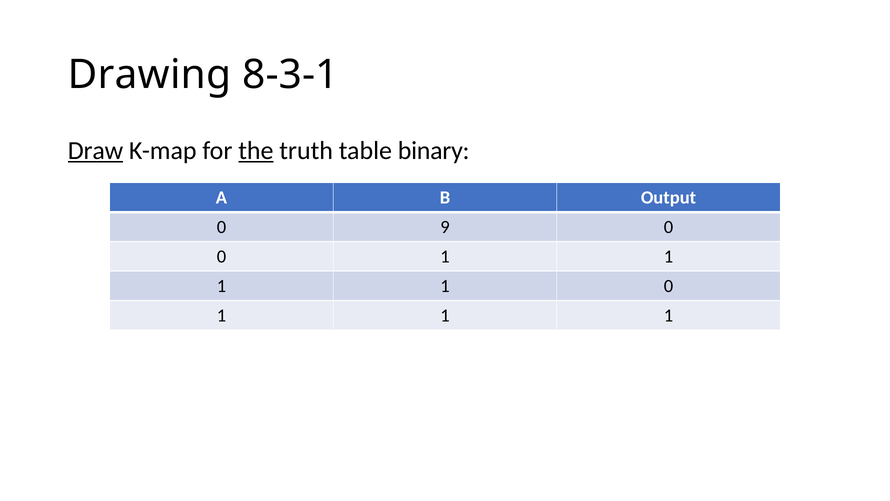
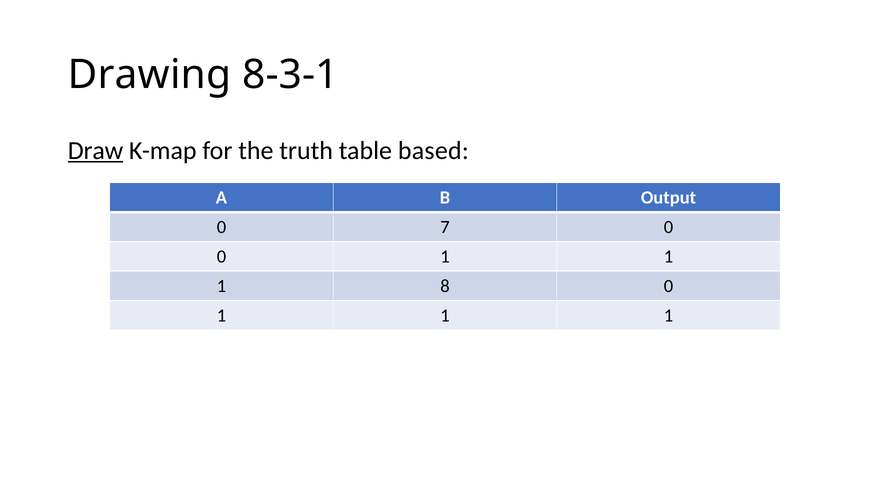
the underline: present -> none
binary: binary -> based
9: 9 -> 7
1 at (445, 286): 1 -> 8
